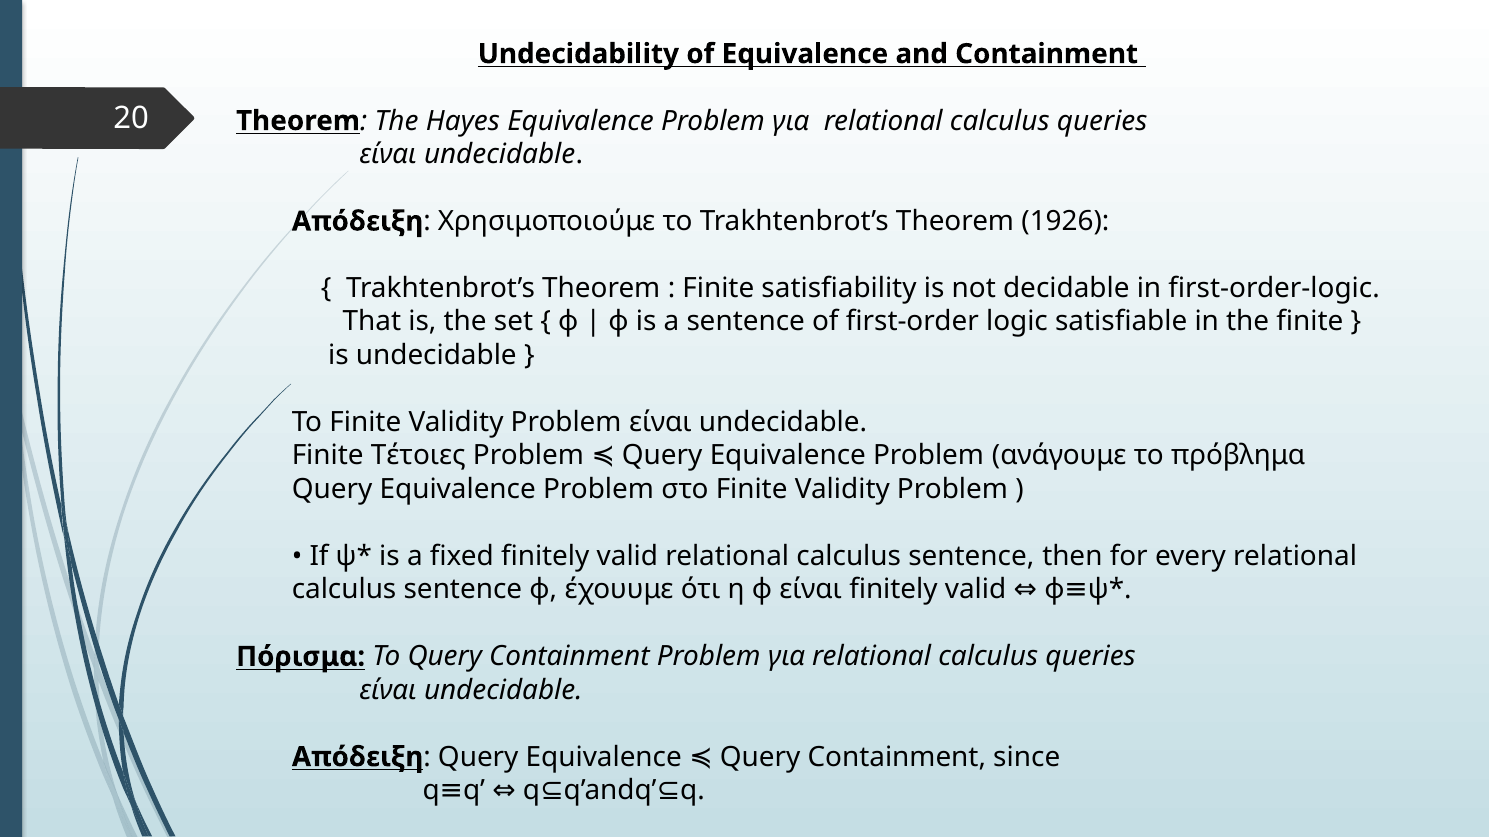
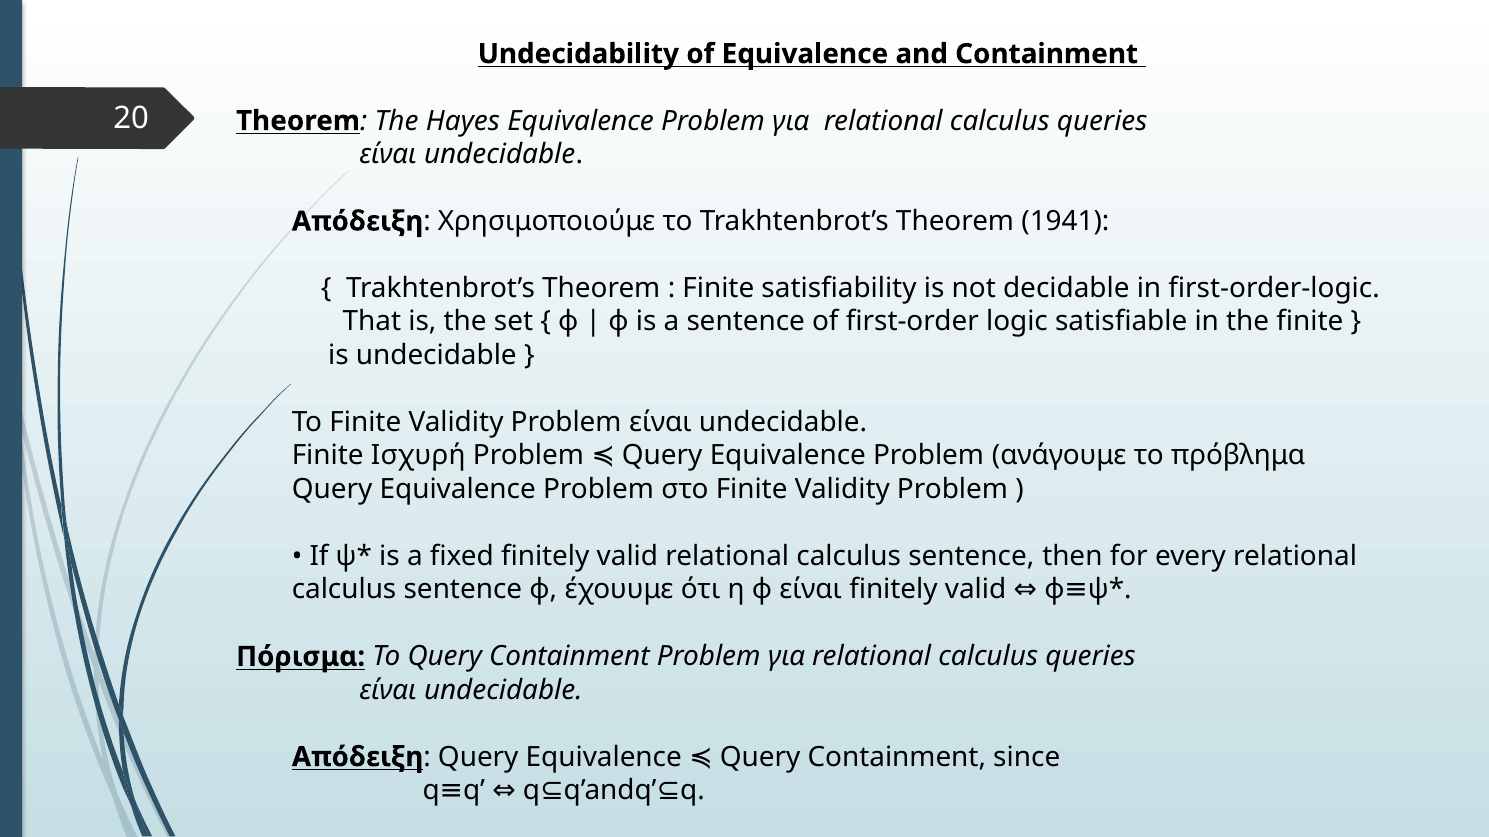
1926: 1926 -> 1941
Τέτοιες: Τέτοιες -> Ισχυρή
